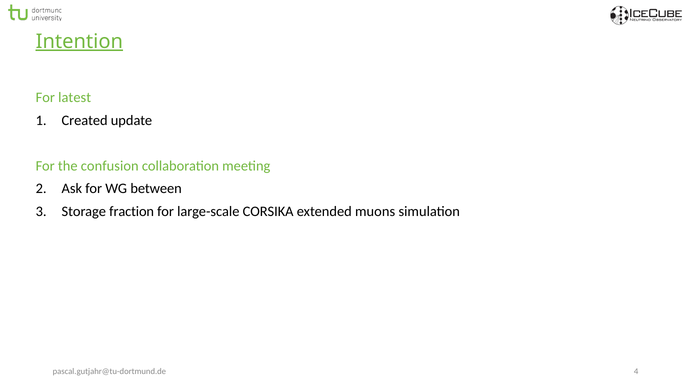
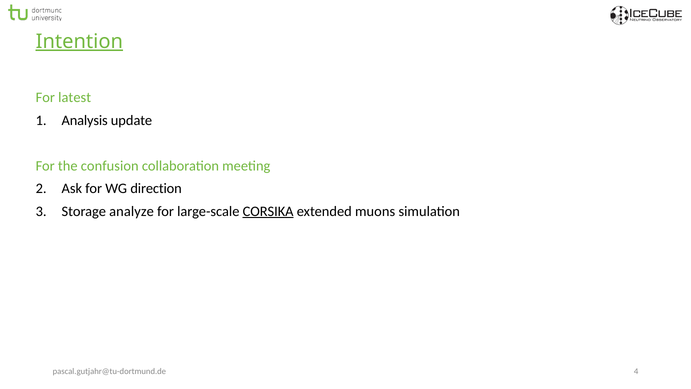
Created: Created -> Analysis
between: between -> direction
fraction: fraction -> analyze
CORSIKA underline: none -> present
